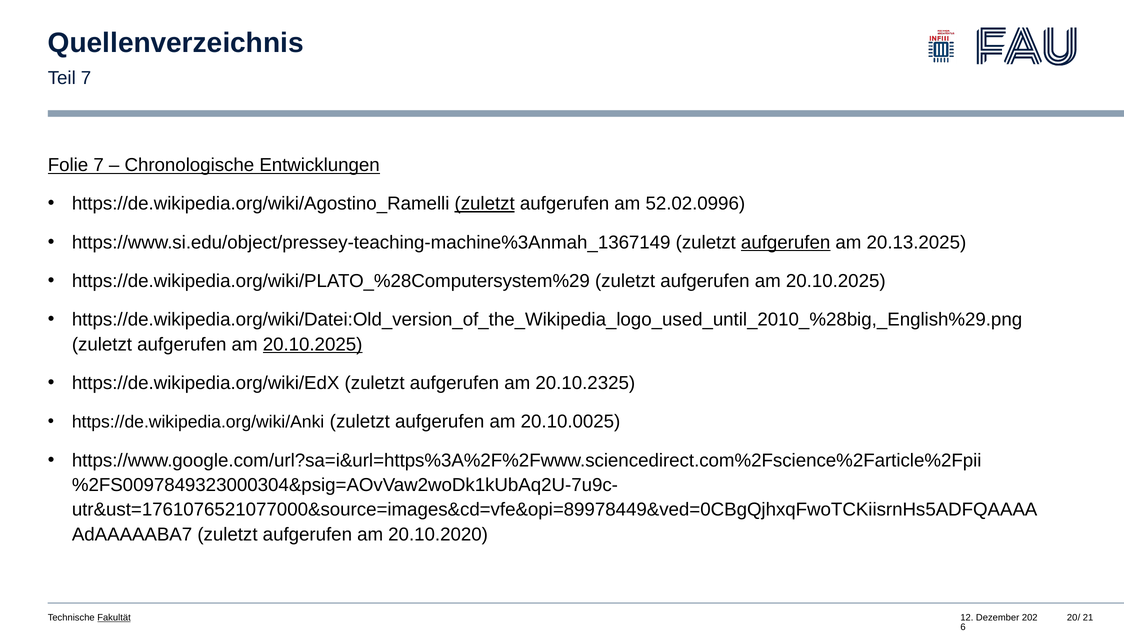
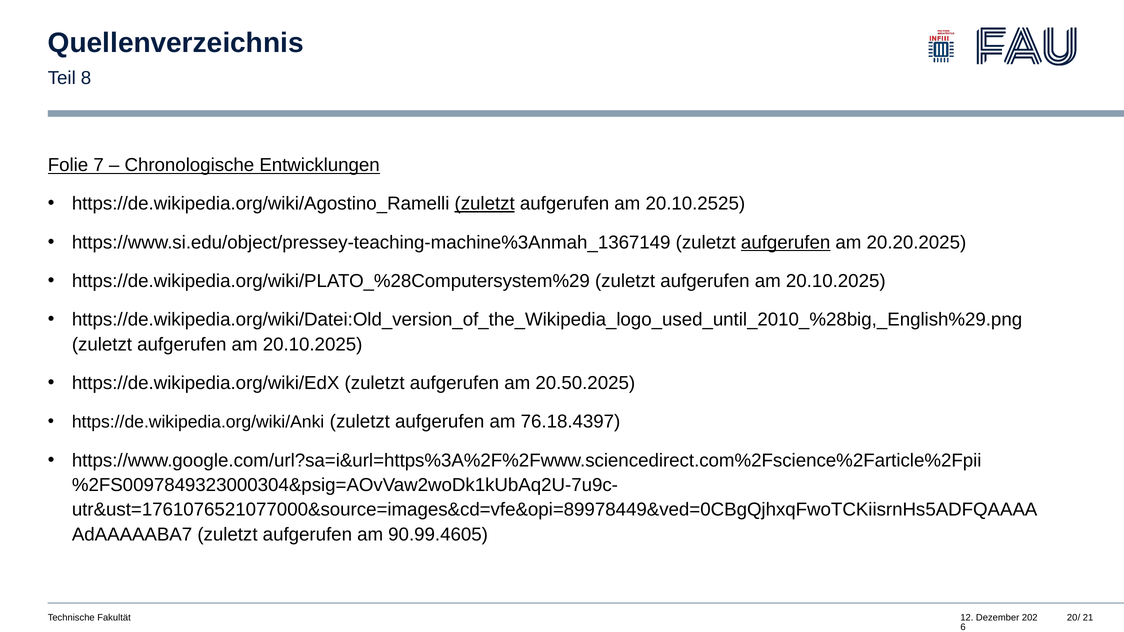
Teil 7: 7 -> 8
52.02.0996: 52.02.0996 -> 20.10.2525
20.13.2025: 20.13.2025 -> 20.20.2025
20.10.2025 at (313, 345) underline: present -> none
20.10.2325: 20.10.2325 -> 20.50.2025
20.10.0025: 20.10.0025 -> 76.18.4397
20.10.2020: 20.10.2020 -> 90.99.4605
Fakultät underline: present -> none
